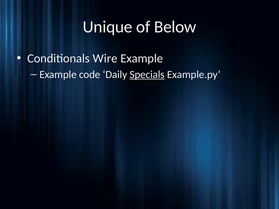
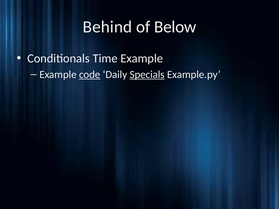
Unique: Unique -> Behind
Wire: Wire -> Time
code underline: none -> present
